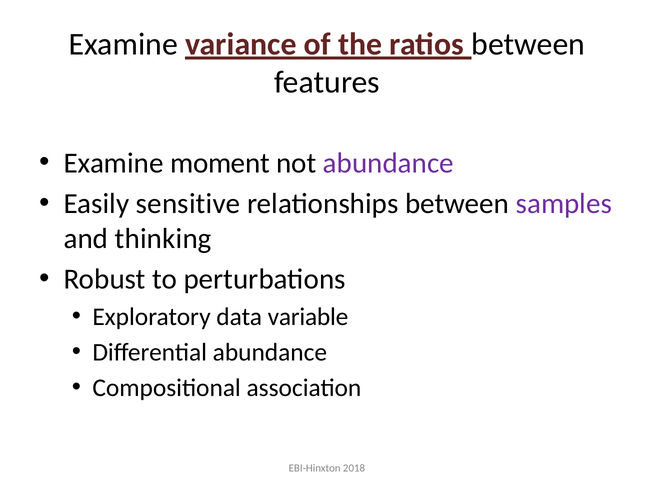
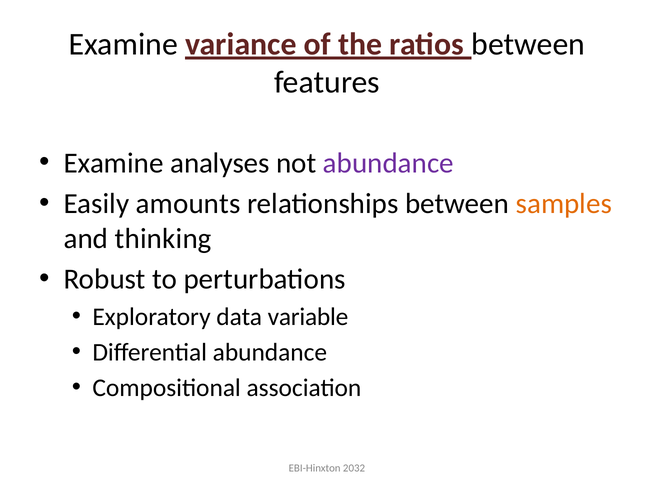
moment: moment -> analyses
sensitive: sensitive -> amounts
samples colour: purple -> orange
2018: 2018 -> 2032
